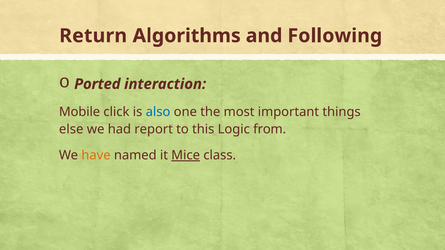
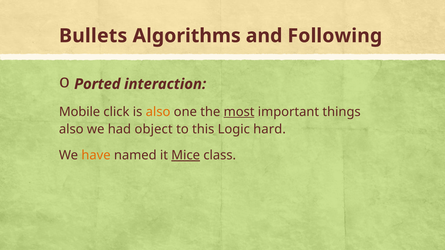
Return: Return -> Bullets
also at (158, 112) colour: blue -> orange
most underline: none -> present
else at (71, 130): else -> also
report: report -> object
from: from -> hard
